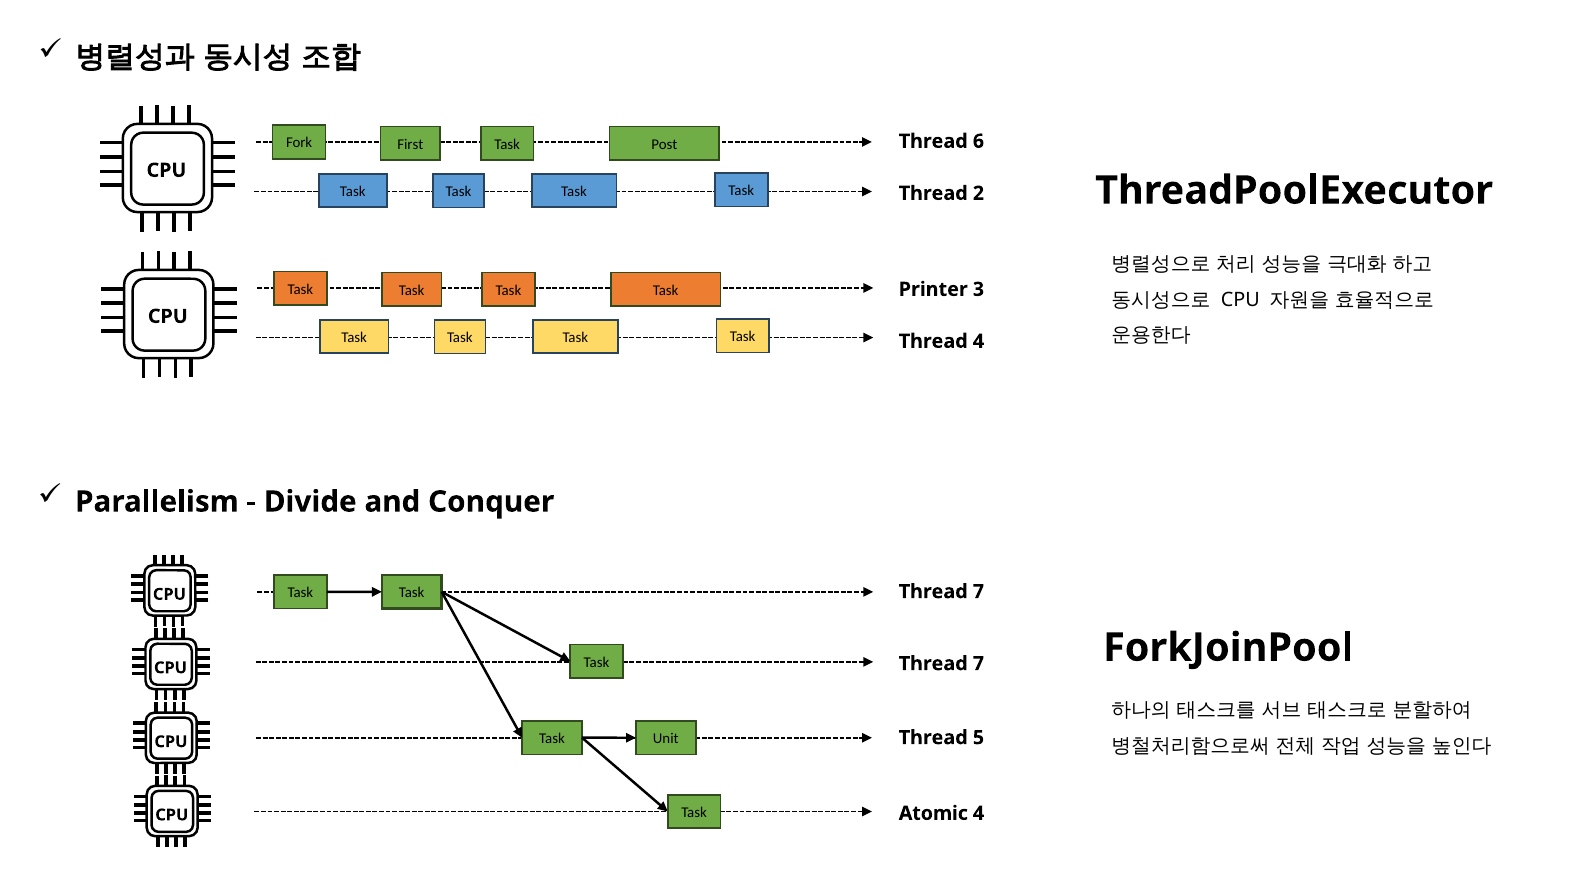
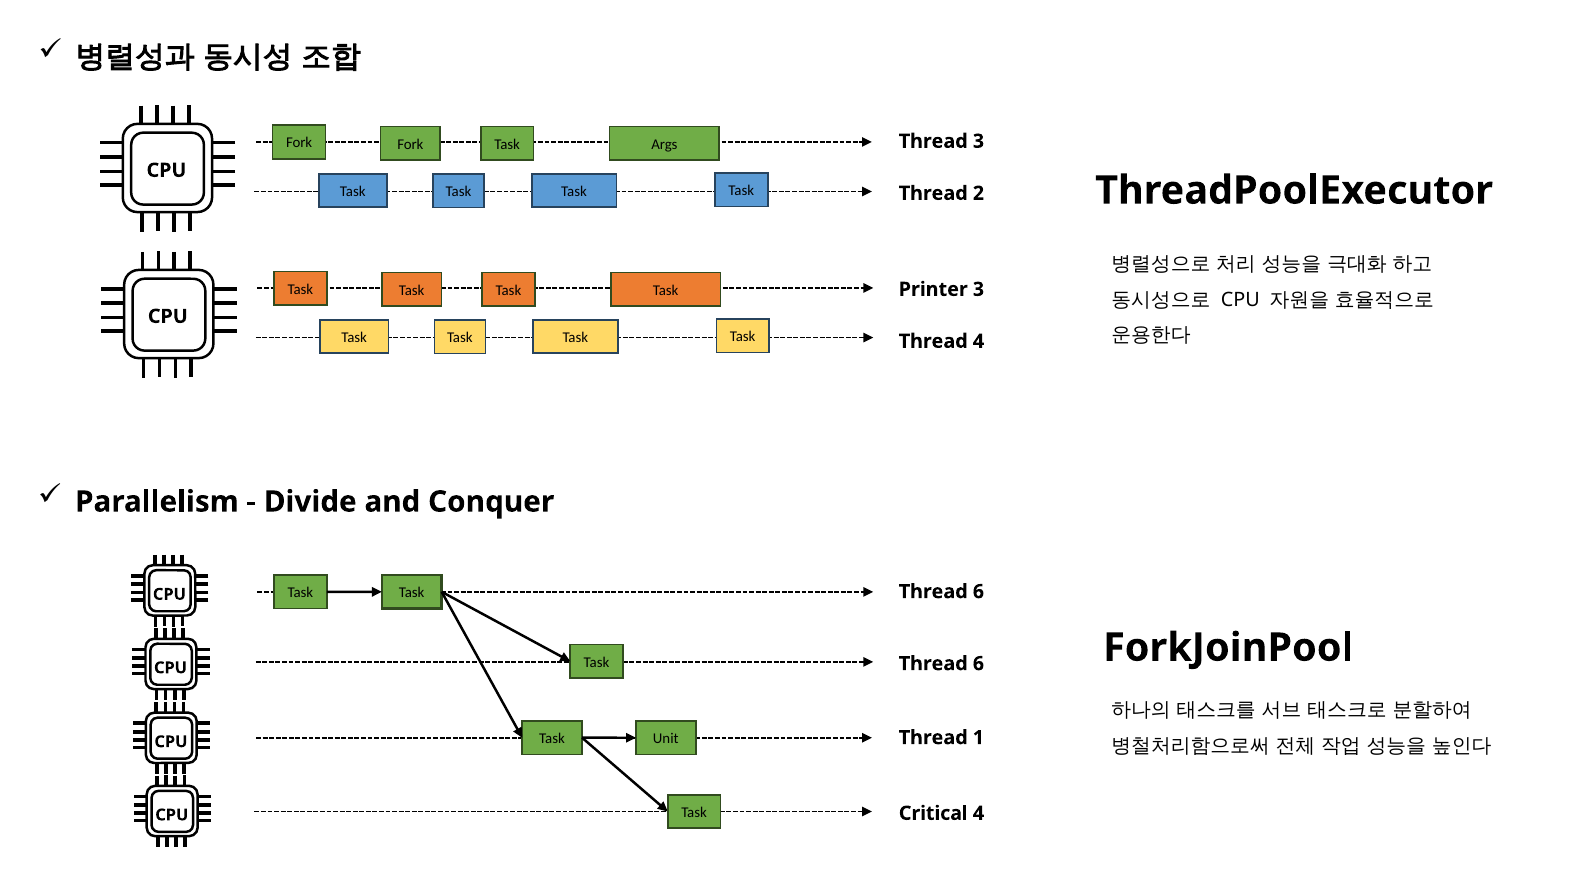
Thread 6: 6 -> 3
First at (410, 144): First -> Fork
Post: Post -> Args
7 at (978, 592): 7 -> 6
Task Thread 7: 7 -> 6
5: 5 -> 1
Atomic: Atomic -> Critical
